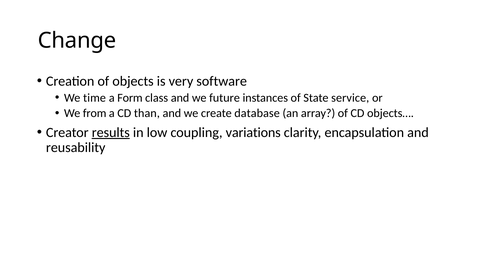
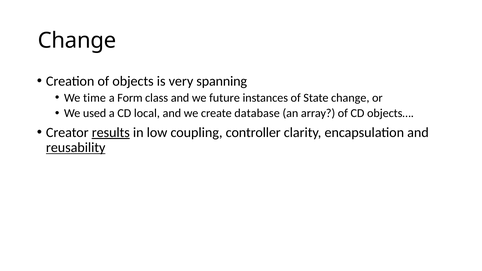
software: software -> spanning
State service: service -> change
from: from -> used
than: than -> local
variations: variations -> controller
reusability underline: none -> present
